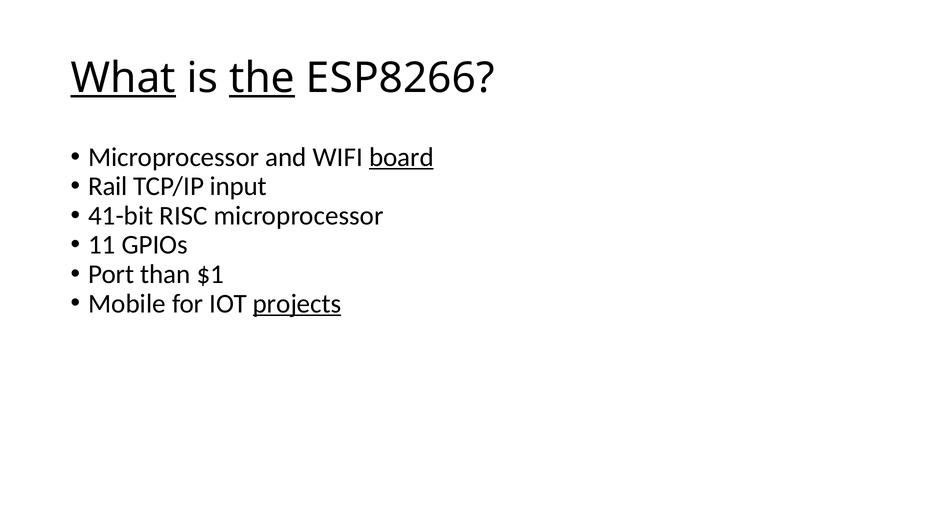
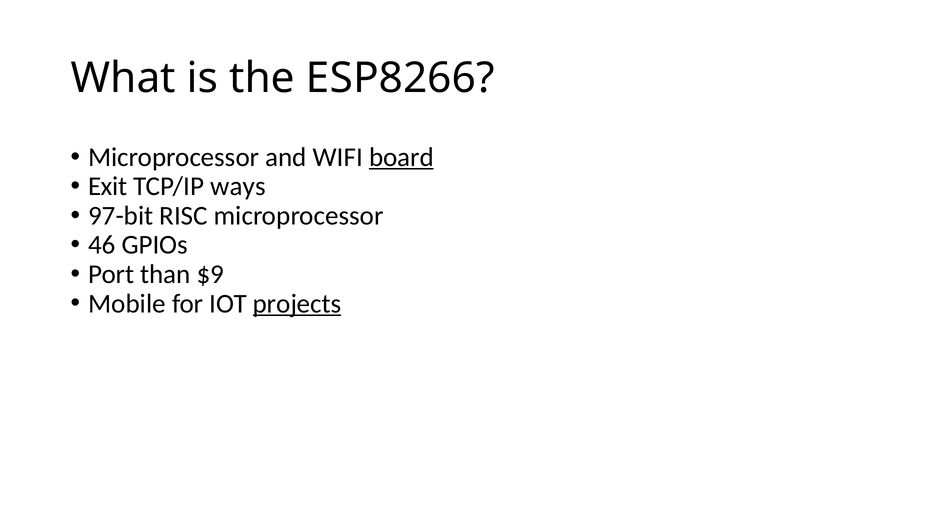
What underline: present -> none
the underline: present -> none
Rail: Rail -> Exit
input: input -> ways
41-bit: 41-bit -> 97-bit
11: 11 -> 46
$1: $1 -> $9
